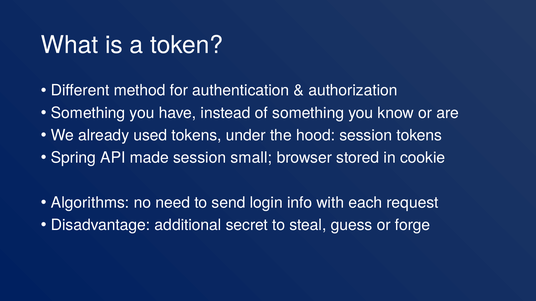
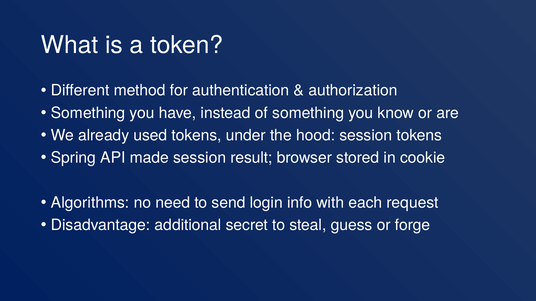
small: small -> result
